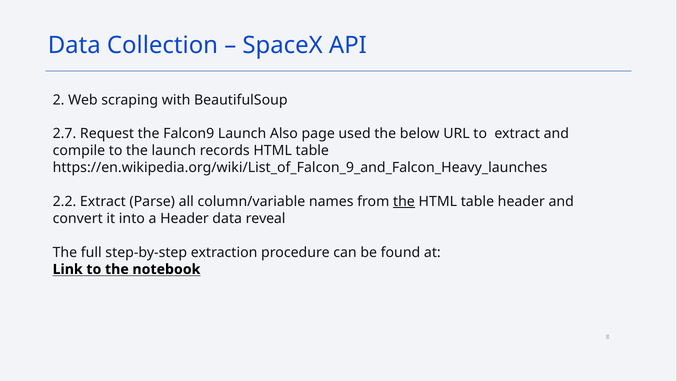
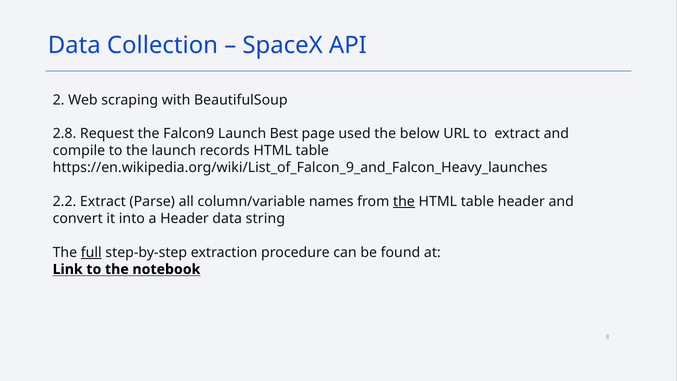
2.7: 2.7 -> 2.8
Also: Also -> Best
reveal: reveal -> string
full underline: none -> present
